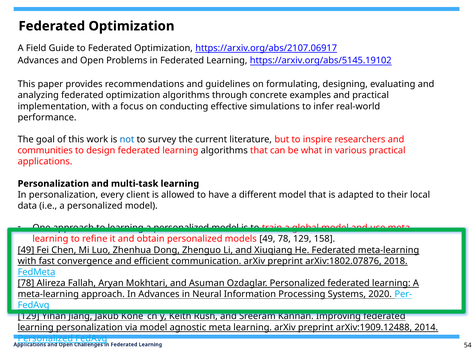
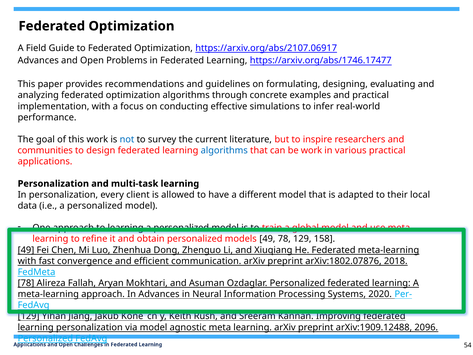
https://arxiv.org/abs/5145.19102: https://arxiv.org/abs/5145.19102 -> https://arxiv.org/abs/1746.17477
algorithms at (224, 150) colour: black -> blue
be what: what -> work
2014: 2014 -> 2096
